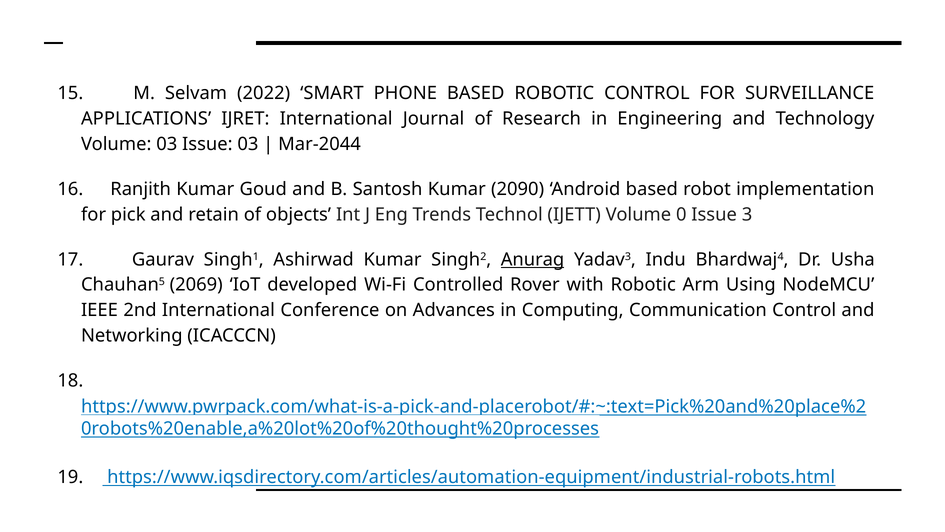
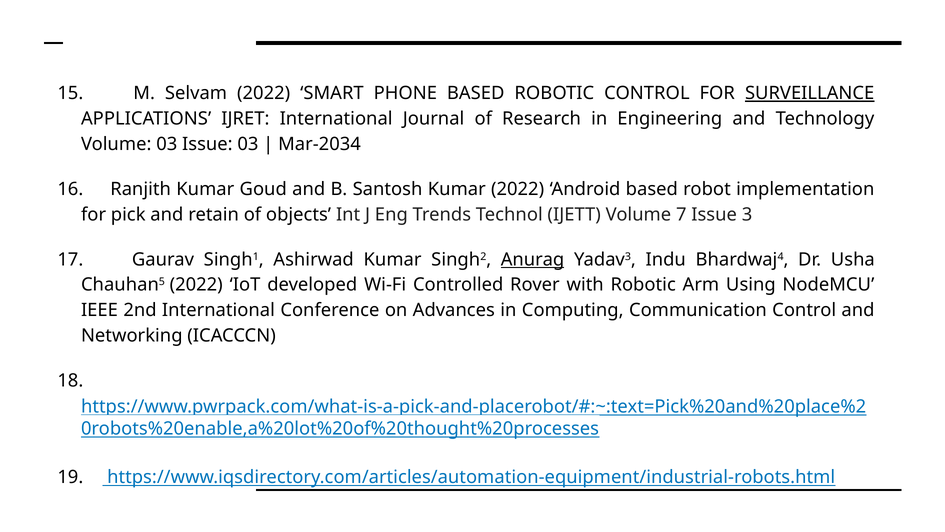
SURVEILLANCE underline: none -> present
Mar-2044: Mar-2044 -> Mar-2034
Kumar 2090: 2090 -> 2022
0: 0 -> 7
Chauhan5 2069: 2069 -> 2022
